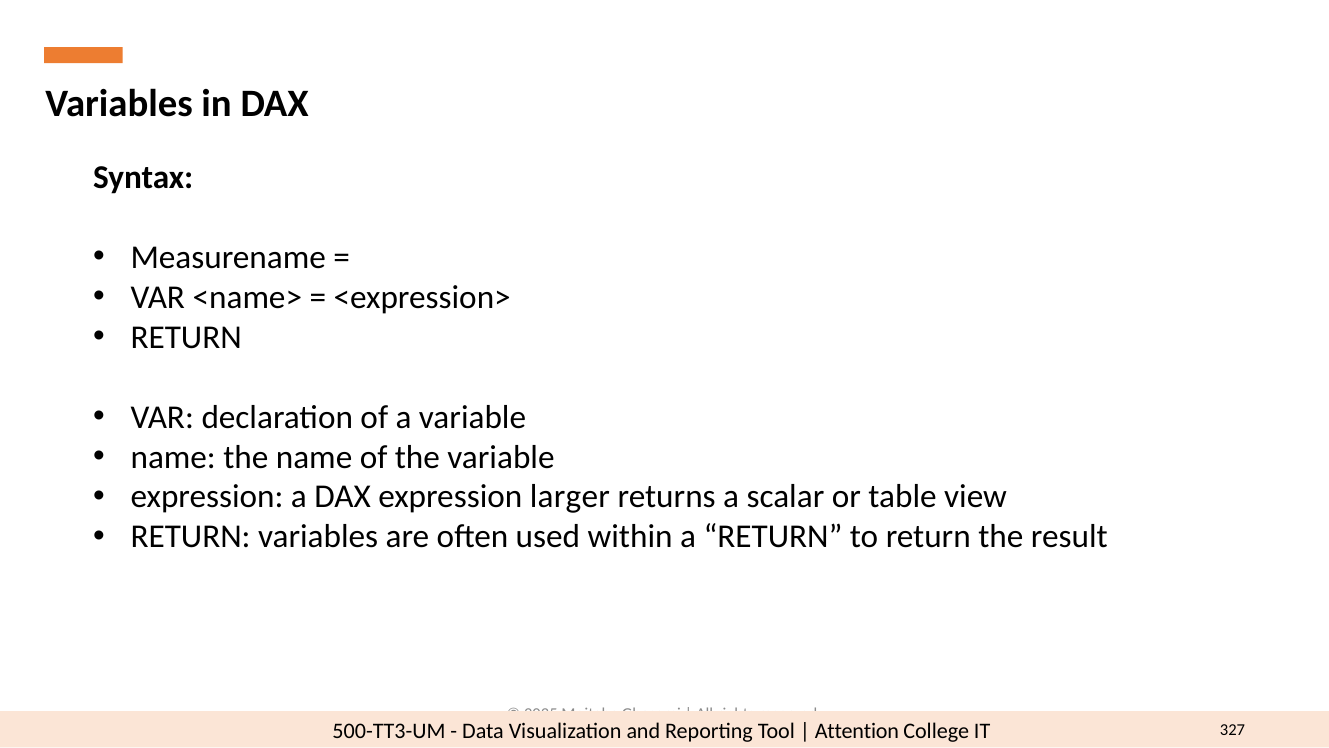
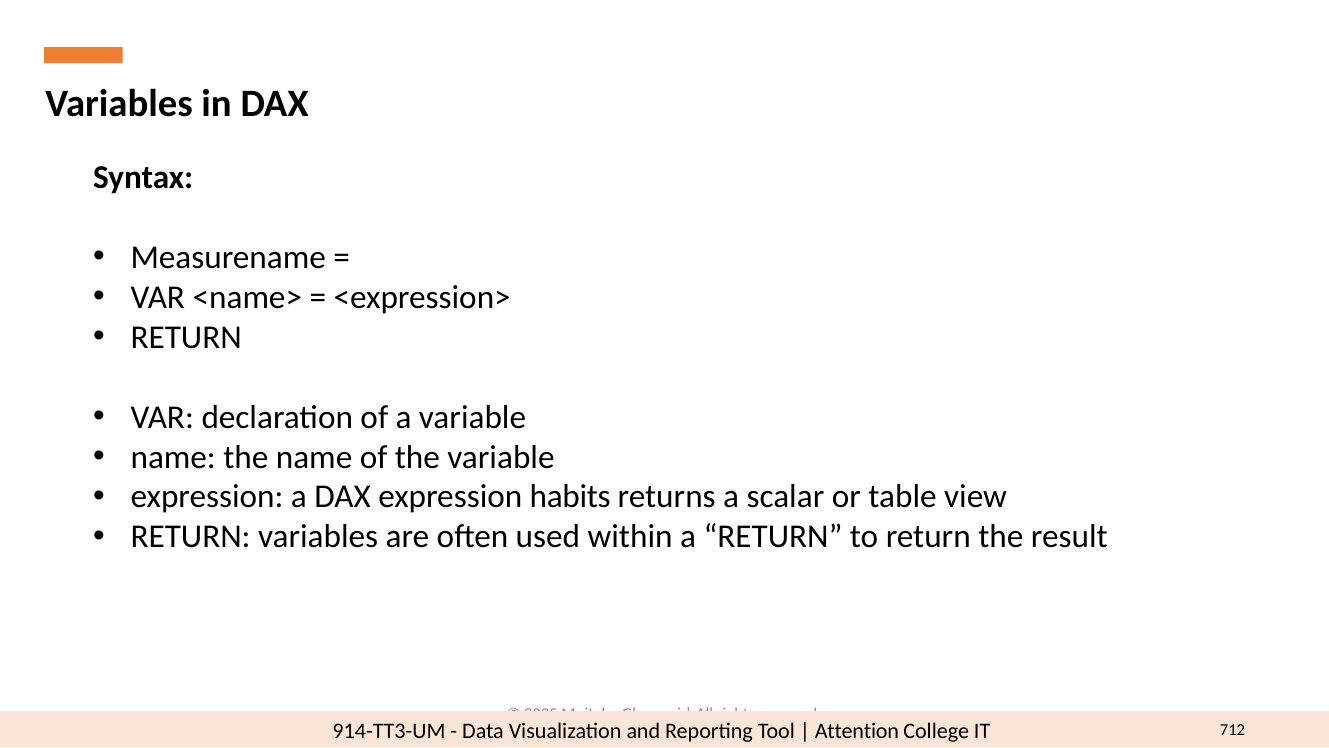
larger: larger -> habits
500-TT3-UM: 500-TT3-UM -> 914-TT3-UM
327: 327 -> 712
